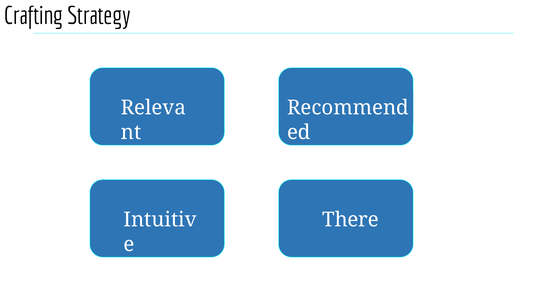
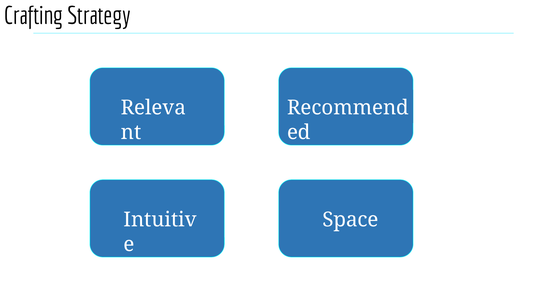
There: There -> Space
